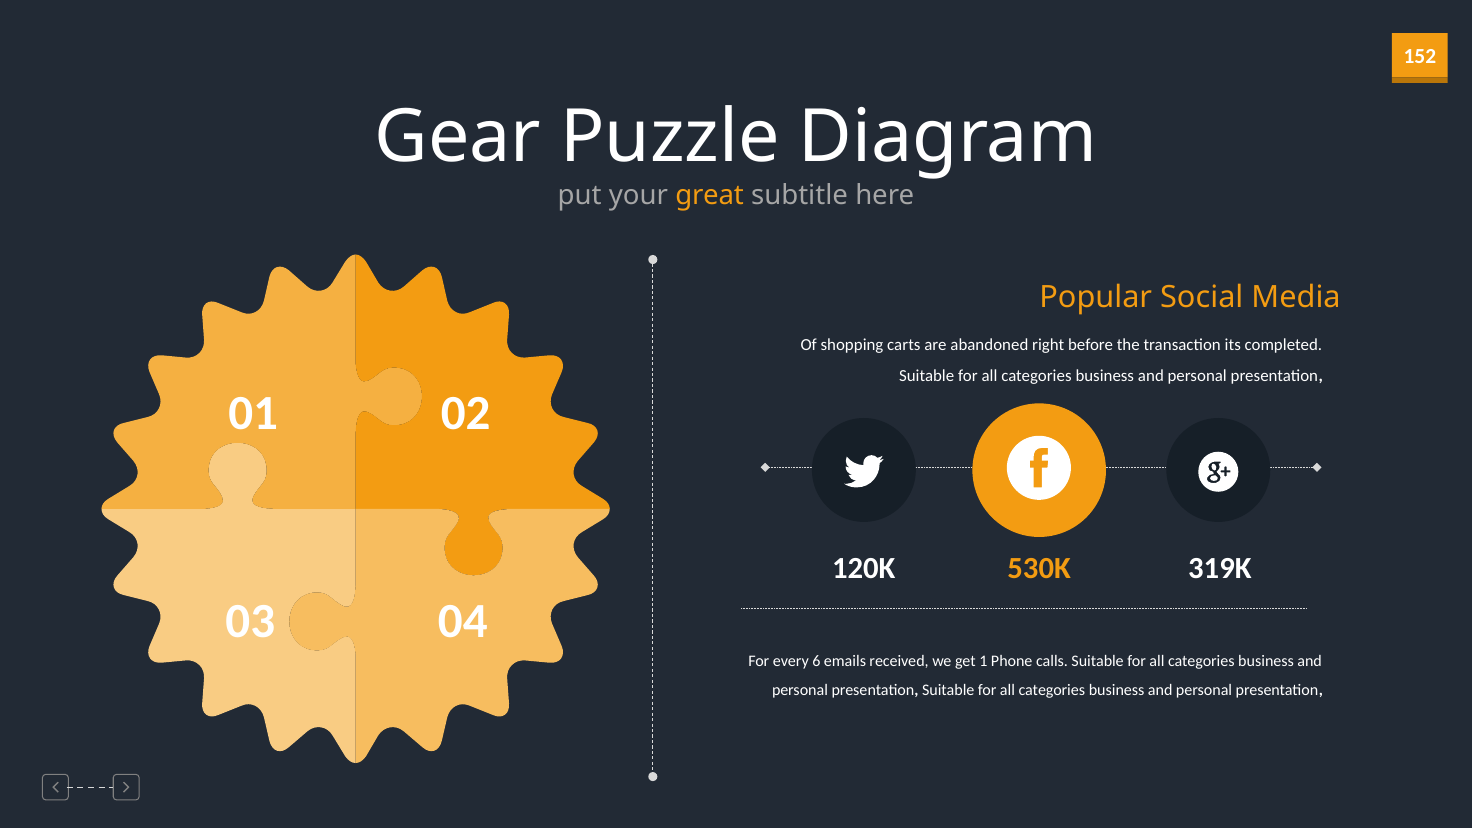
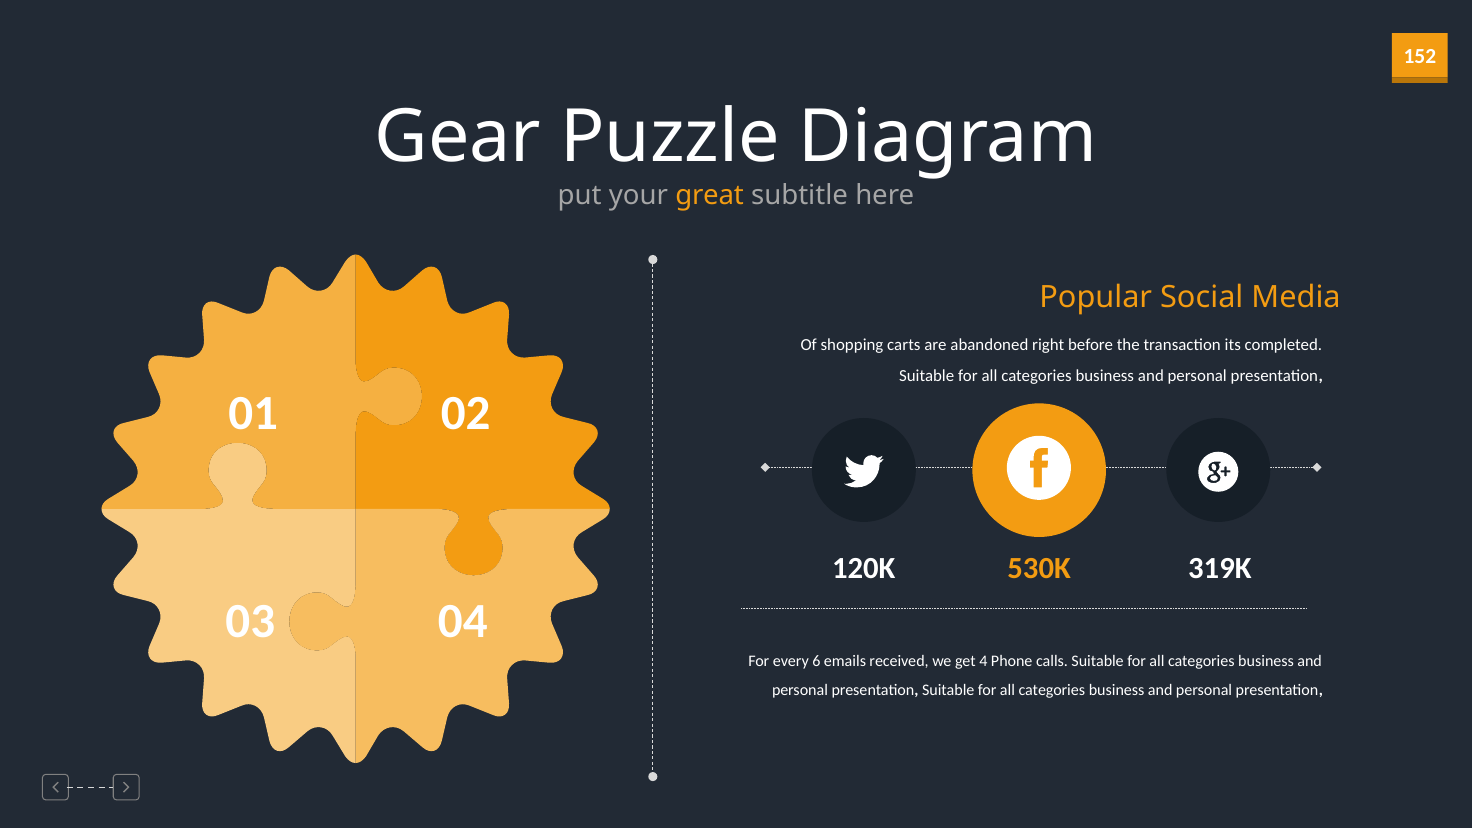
1: 1 -> 4
